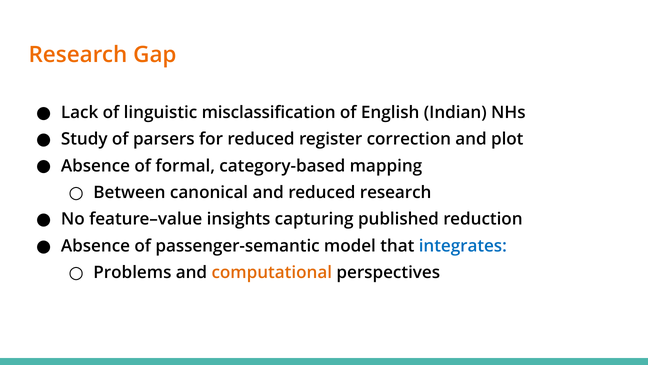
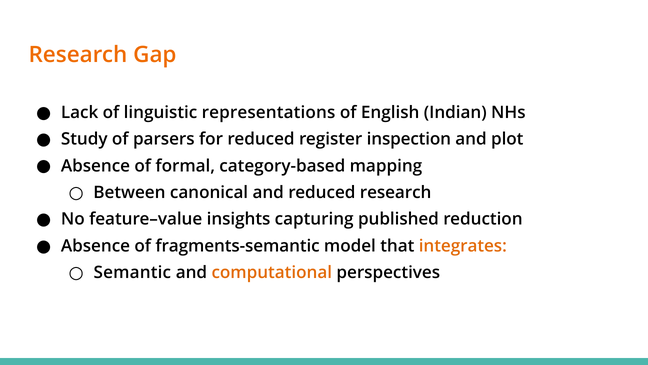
misclassification: misclassification -> representations
correction: correction -> inspection
passenger-semantic: passenger-semantic -> fragments-semantic
integrates colour: blue -> orange
Problems: Problems -> Semantic
